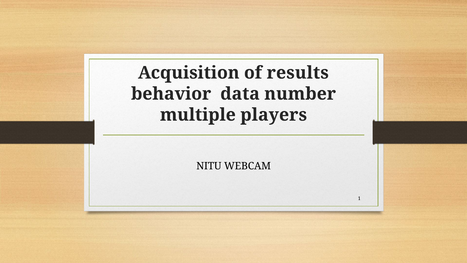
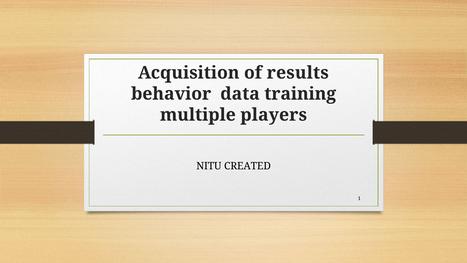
number: number -> training
WEBCAM: WEBCAM -> CREATED
